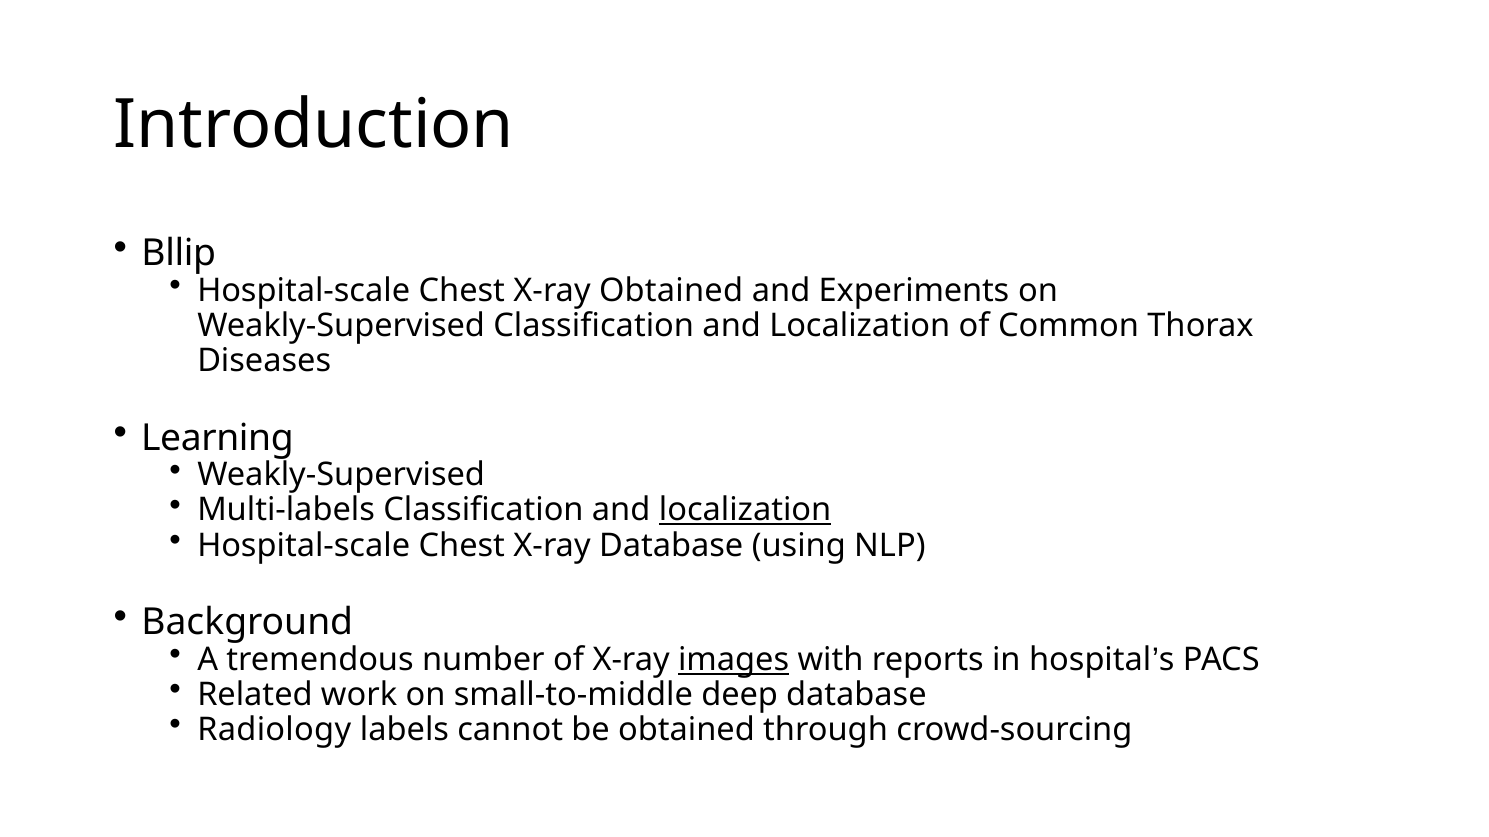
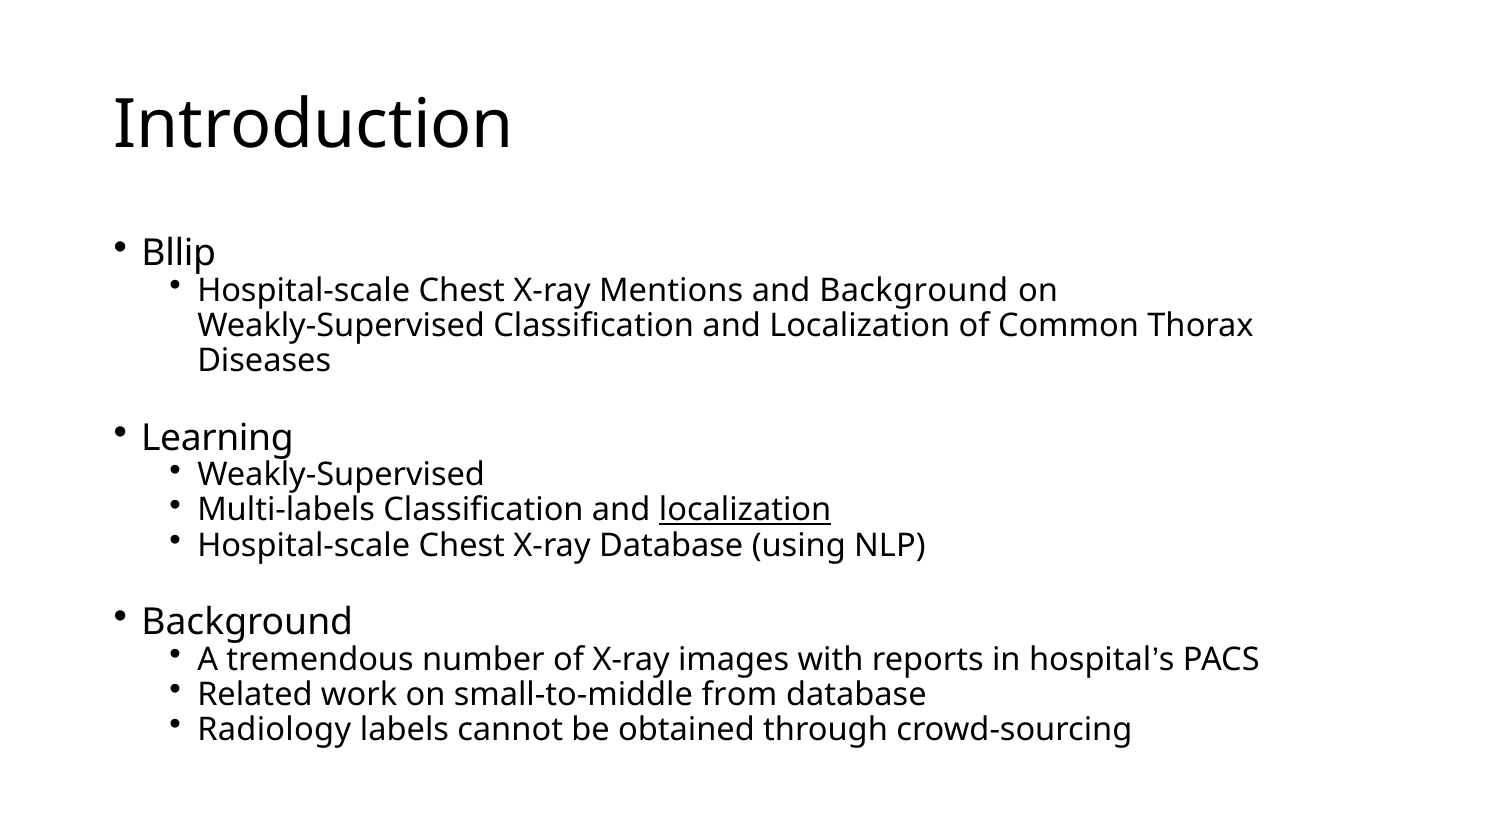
X-ray Obtained: Obtained -> Mentions
and Experiments: Experiments -> Background
images underline: present -> none
deep: deep -> from
